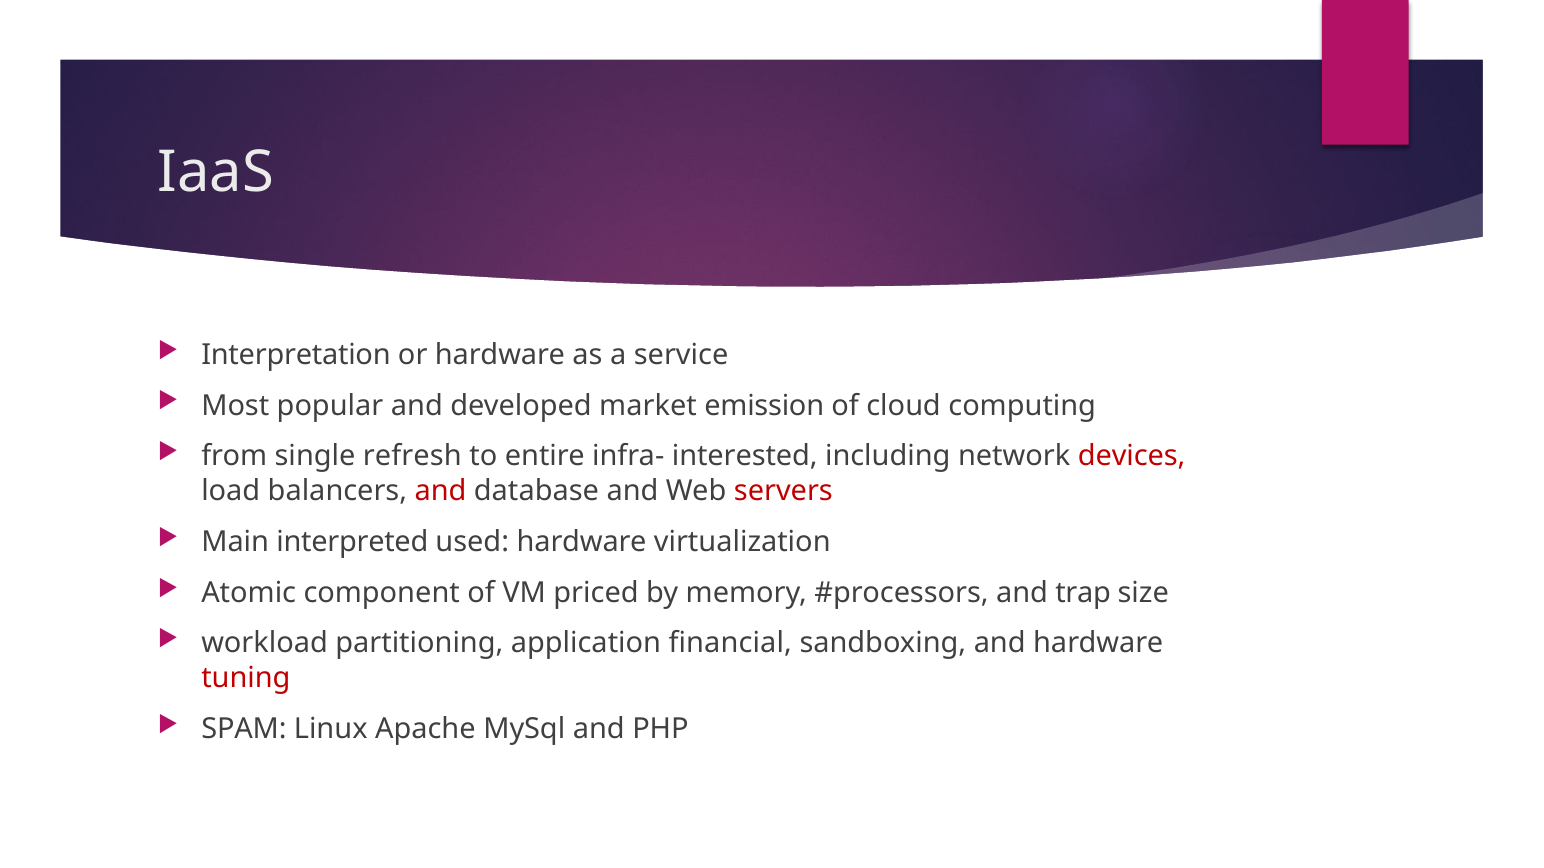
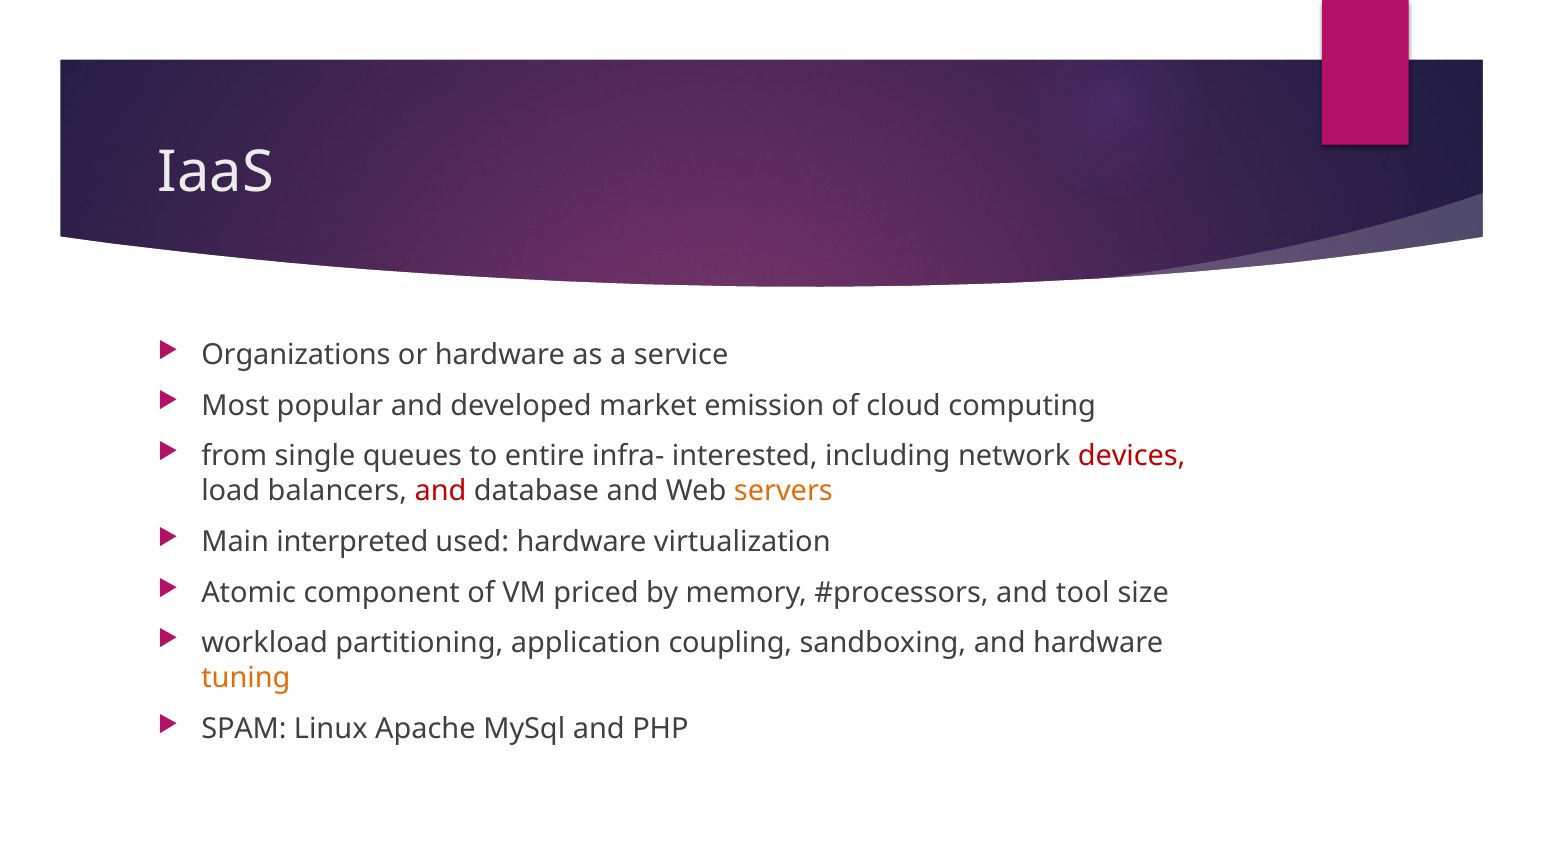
Interpretation: Interpretation -> Organizations
refresh: refresh -> queues
servers colour: red -> orange
trap: trap -> tool
financial: financial -> coupling
tuning colour: red -> orange
